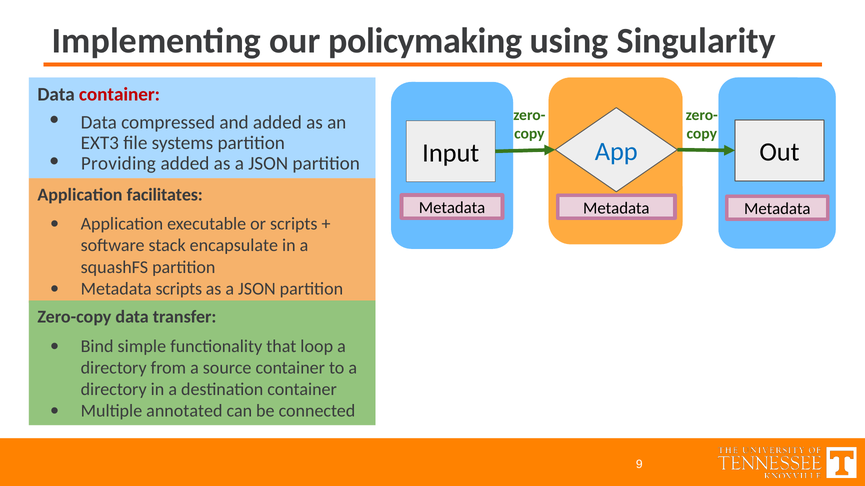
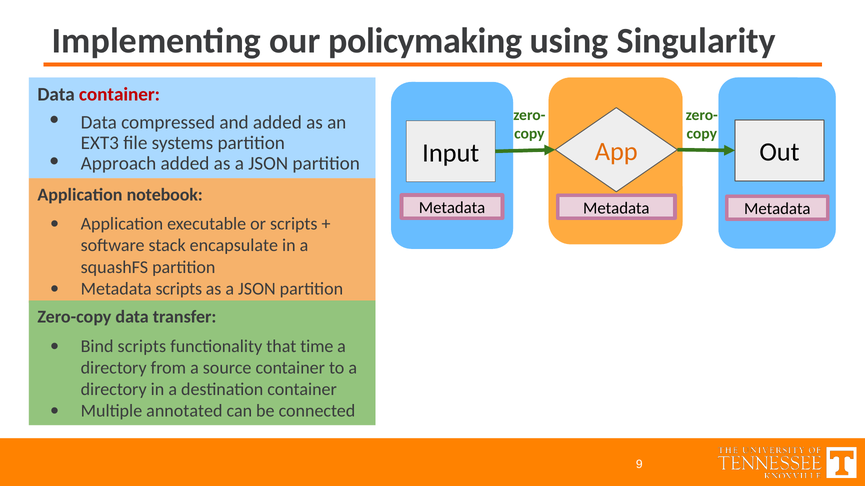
App colour: blue -> orange
Providing: Providing -> Approach
facilitates: facilitates -> notebook
Bind simple: simple -> scripts
loop: loop -> time
